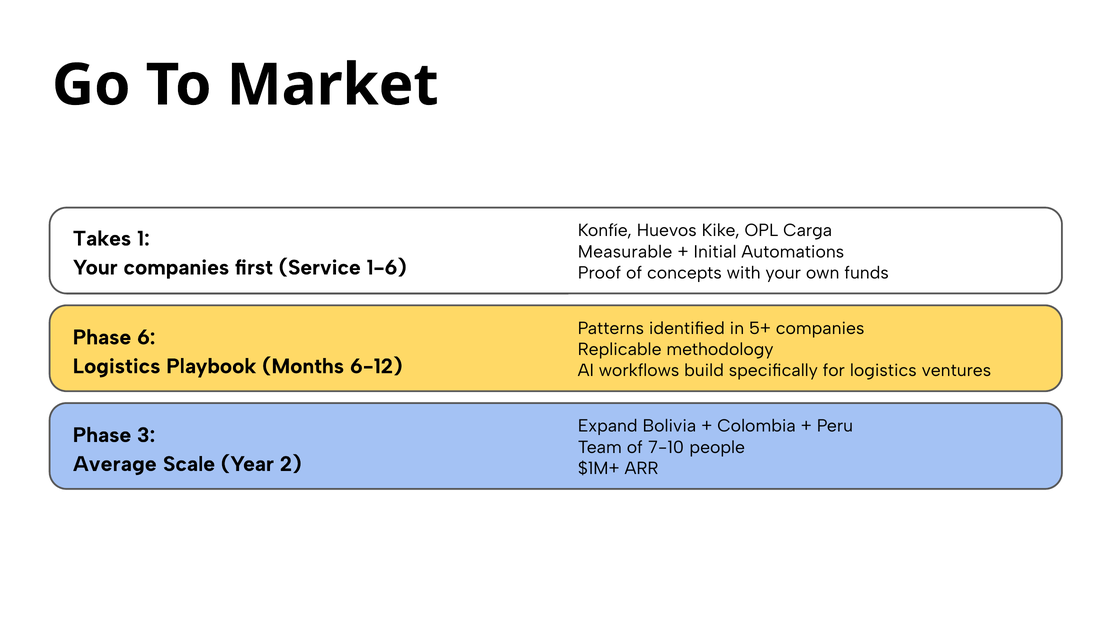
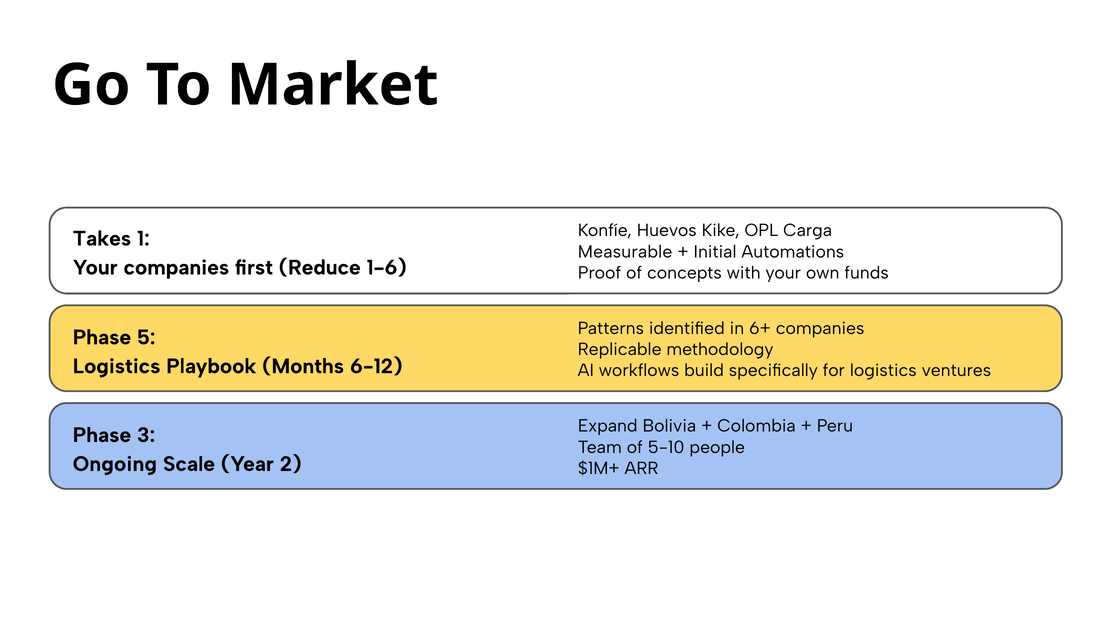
Service: Service -> Reduce
5+: 5+ -> 6+
6: 6 -> 5
7-10: 7-10 -> 5-10
Average: Average -> Ongoing
